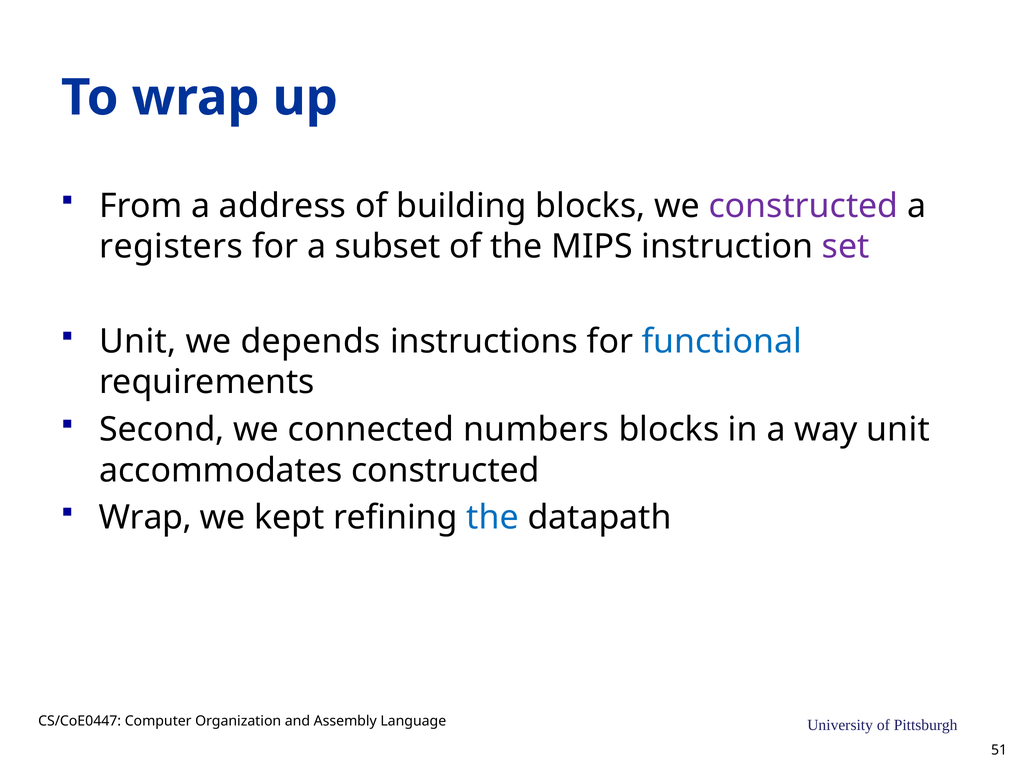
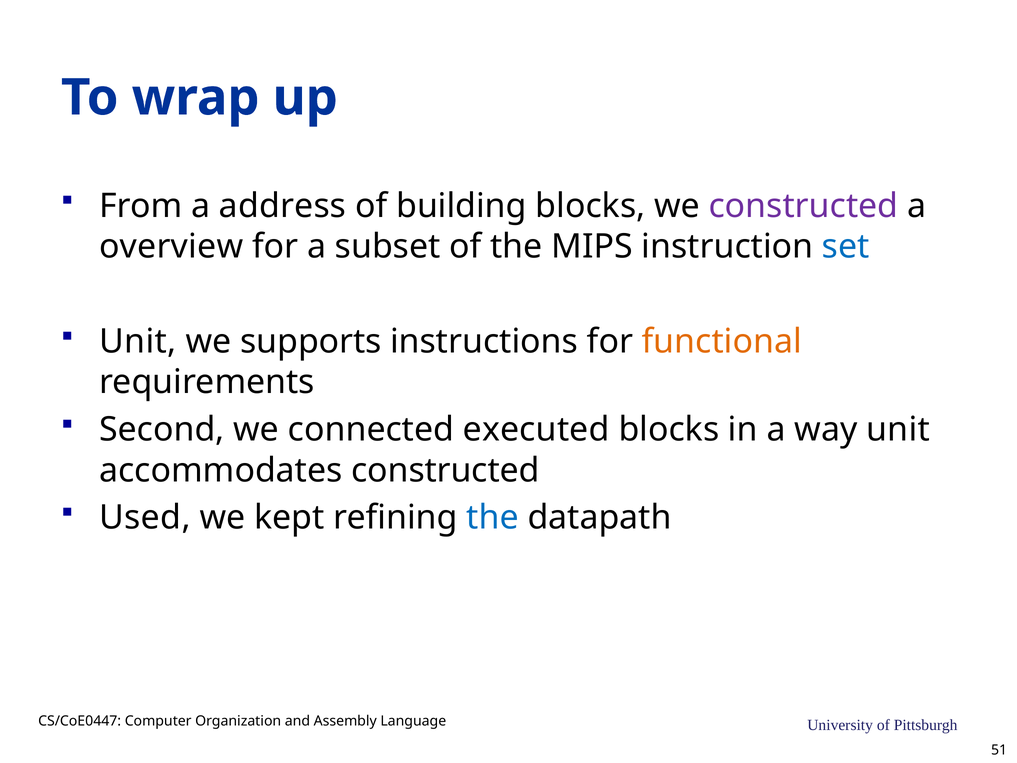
registers: registers -> overview
set colour: purple -> blue
depends: depends -> supports
functional colour: blue -> orange
numbers: numbers -> executed
Wrap at (145, 518): Wrap -> Used
